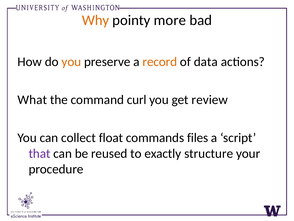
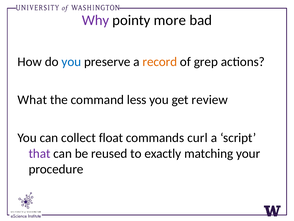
Why colour: orange -> purple
you at (71, 62) colour: orange -> blue
data: data -> grep
curl: curl -> less
files: files -> curl
structure: structure -> matching
